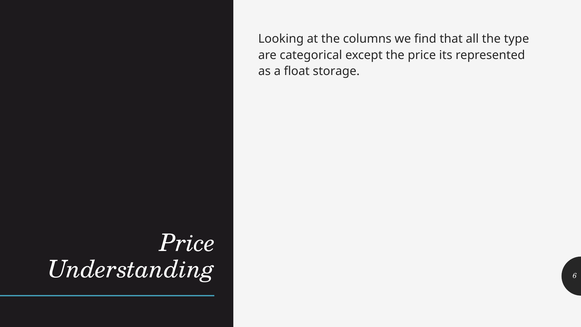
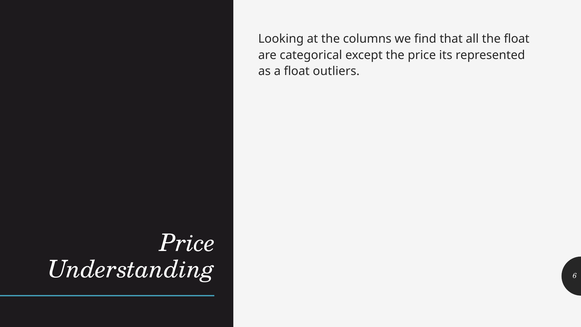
the type: type -> float
storage: storage -> outliers
